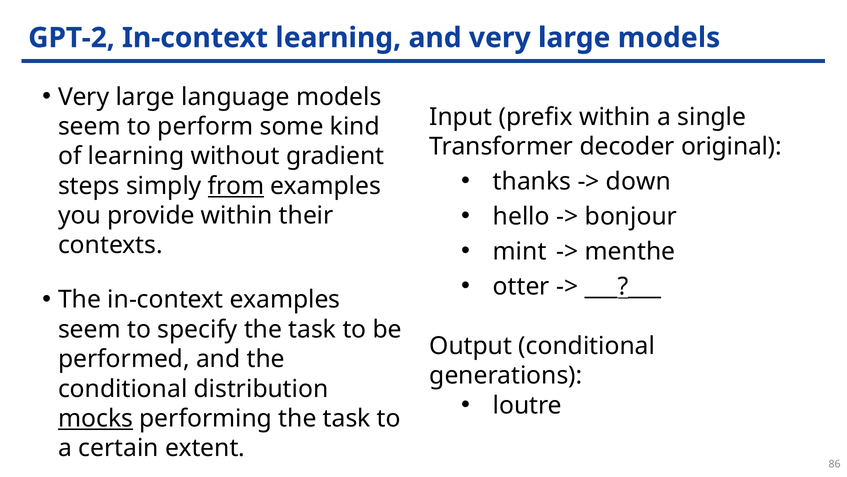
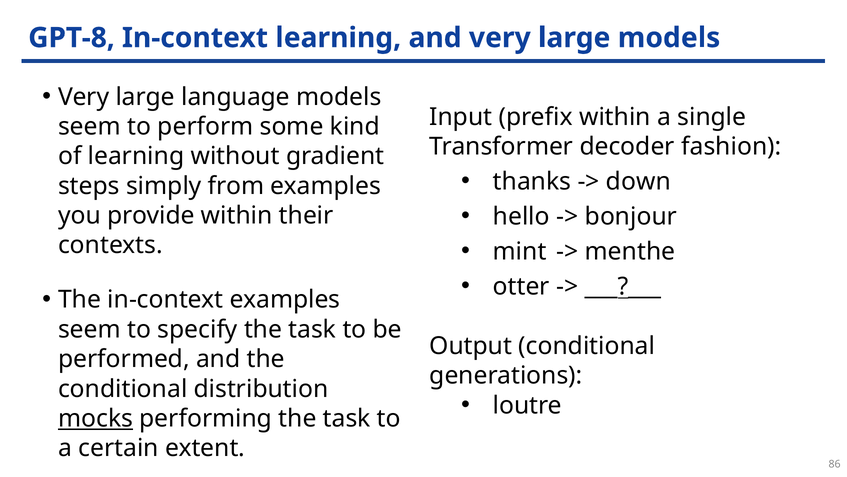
GPT-2: GPT-2 -> GPT-8
original: original -> fashion
from underline: present -> none
